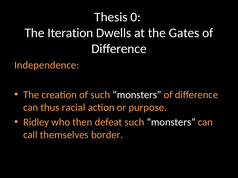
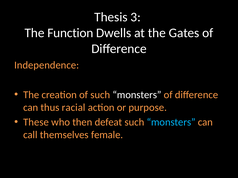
0: 0 -> 3
Iteration: Iteration -> Function
Ridley: Ridley -> These
monsters at (171, 123) colour: white -> light blue
border: border -> female
